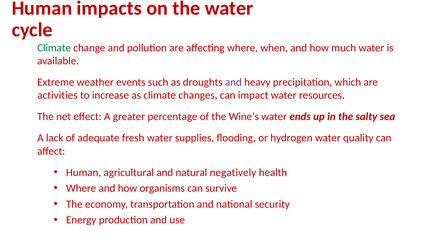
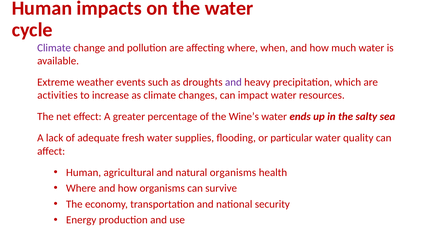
Climate at (54, 48) colour: green -> purple
hydrogen: hydrogen -> particular
natural negatively: negatively -> organisms
